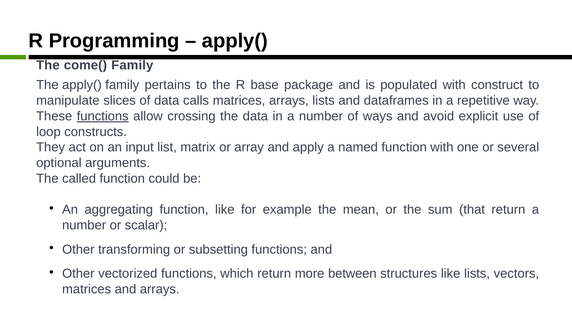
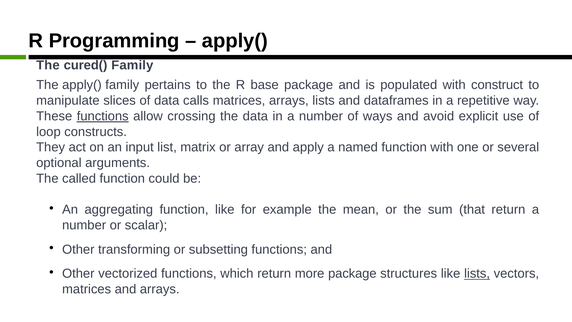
come(: come( -> cured(
more between: between -> package
lists at (477, 273) underline: none -> present
